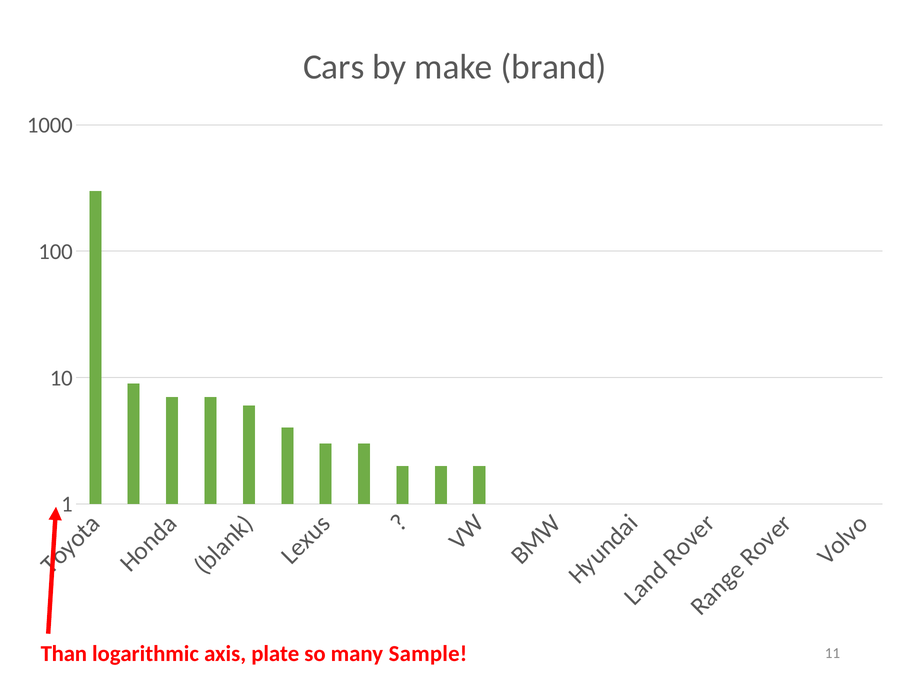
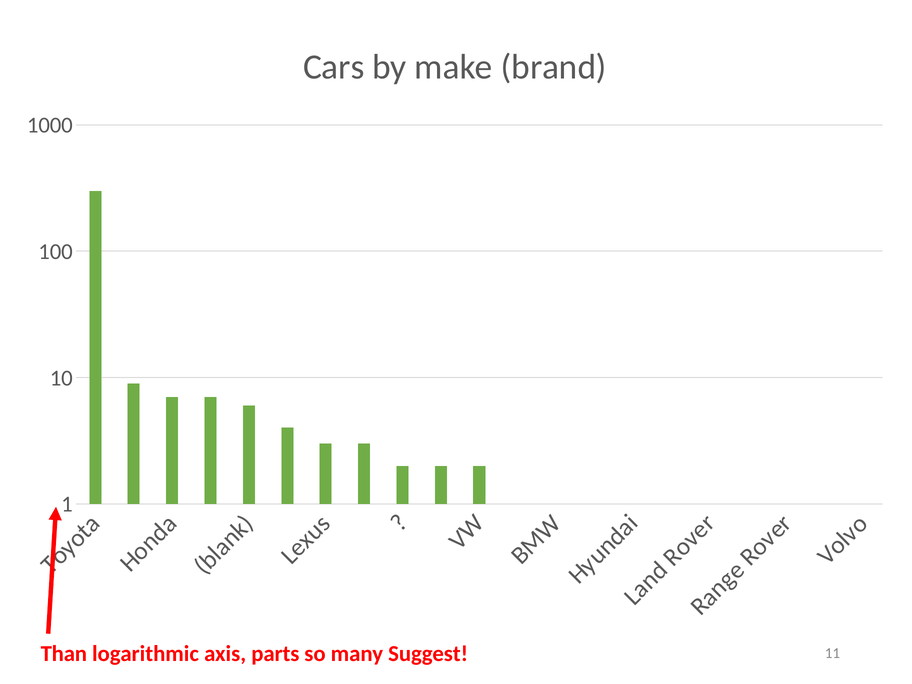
plate: plate -> parts
Sample: Sample -> Suggest
